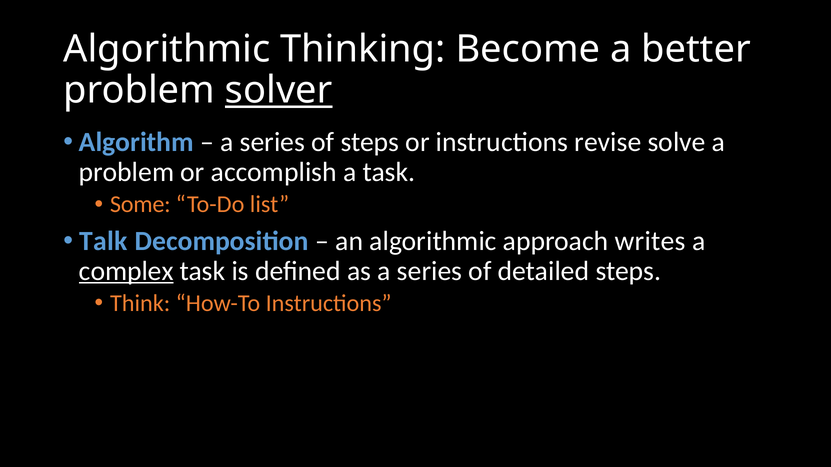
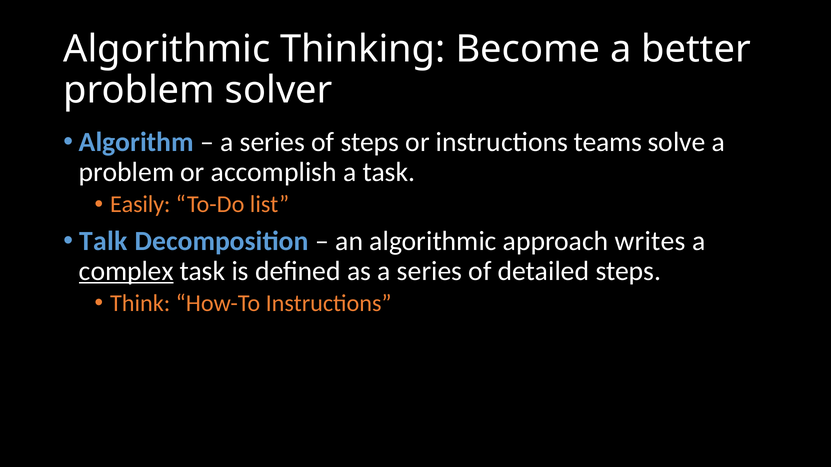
solver underline: present -> none
revise: revise -> teams
Some: Some -> Easily
